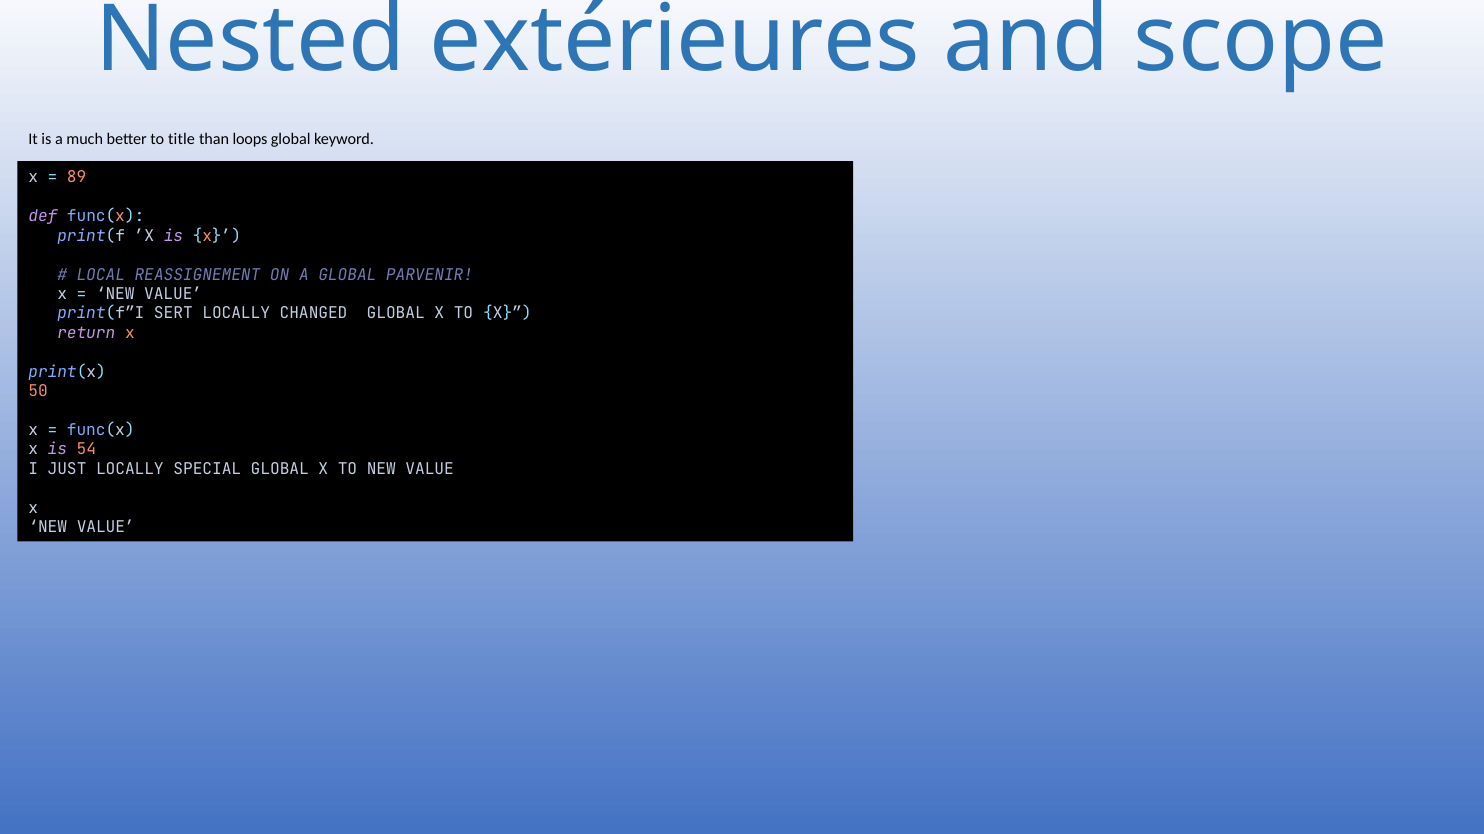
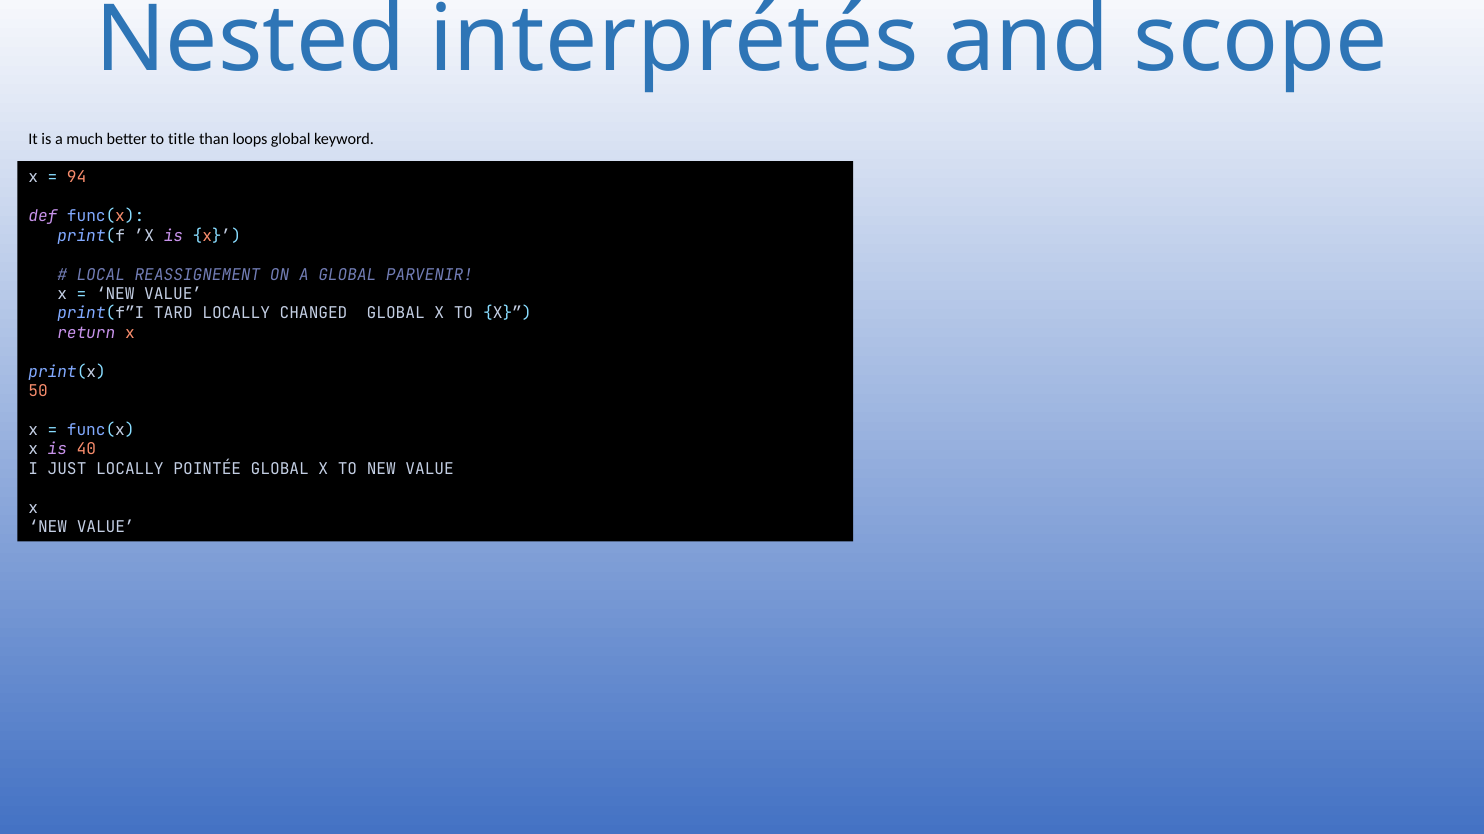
extérieures: extérieures -> interprétés
89: 89 -> 94
SERT: SERT -> TARD
54: 54 -> 40
SPECIAL: SPECIAL -> POINTÉE
